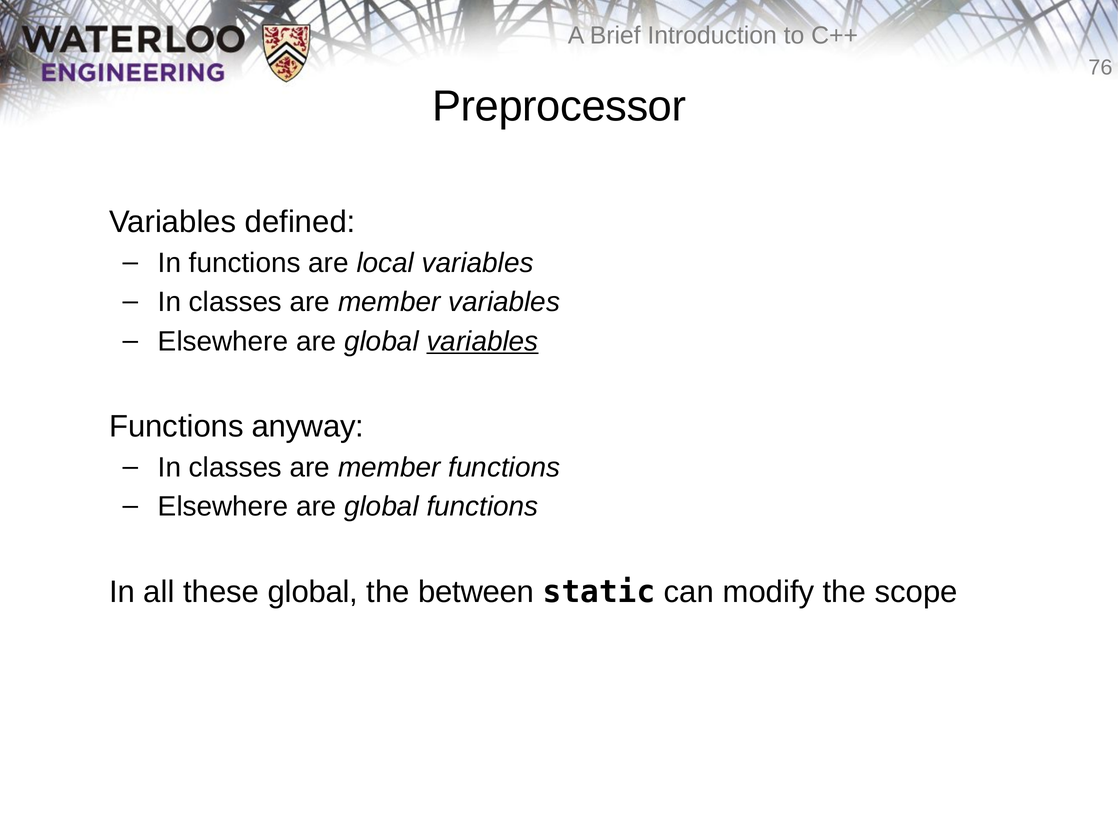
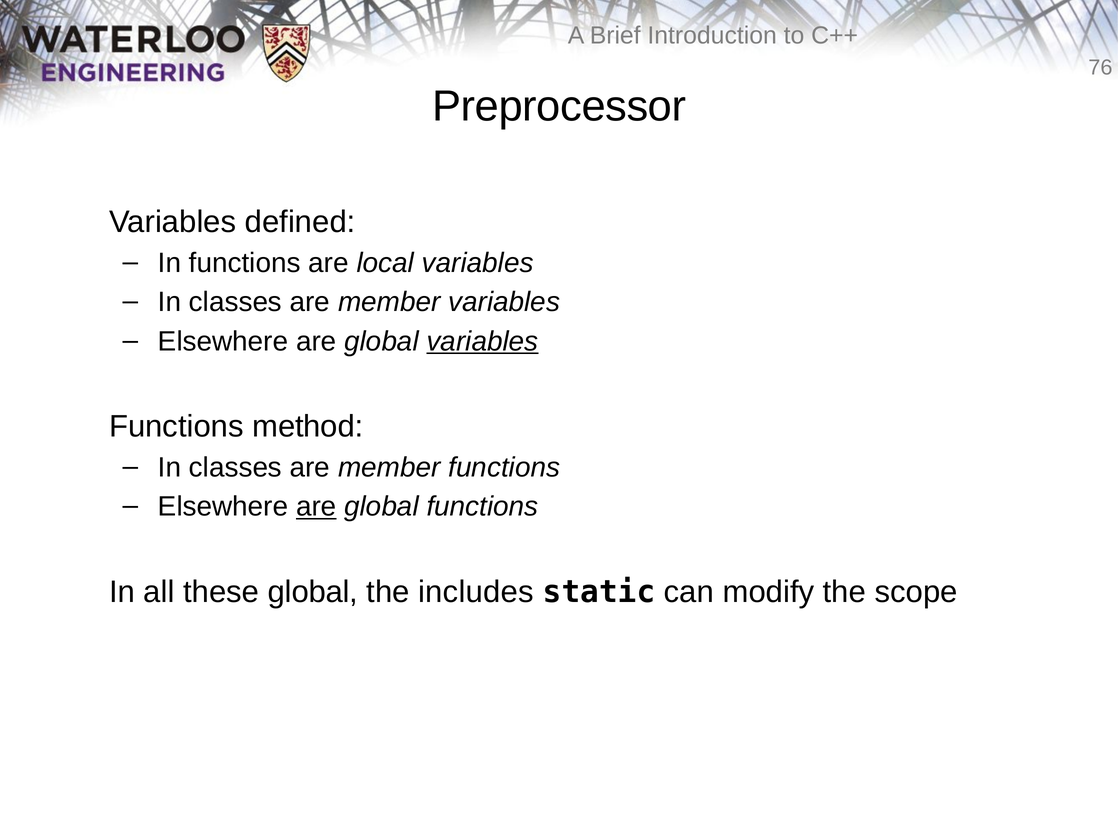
anyway: anyway -> method
are at (316, 506) underline: none -> present
between: between -> includes
